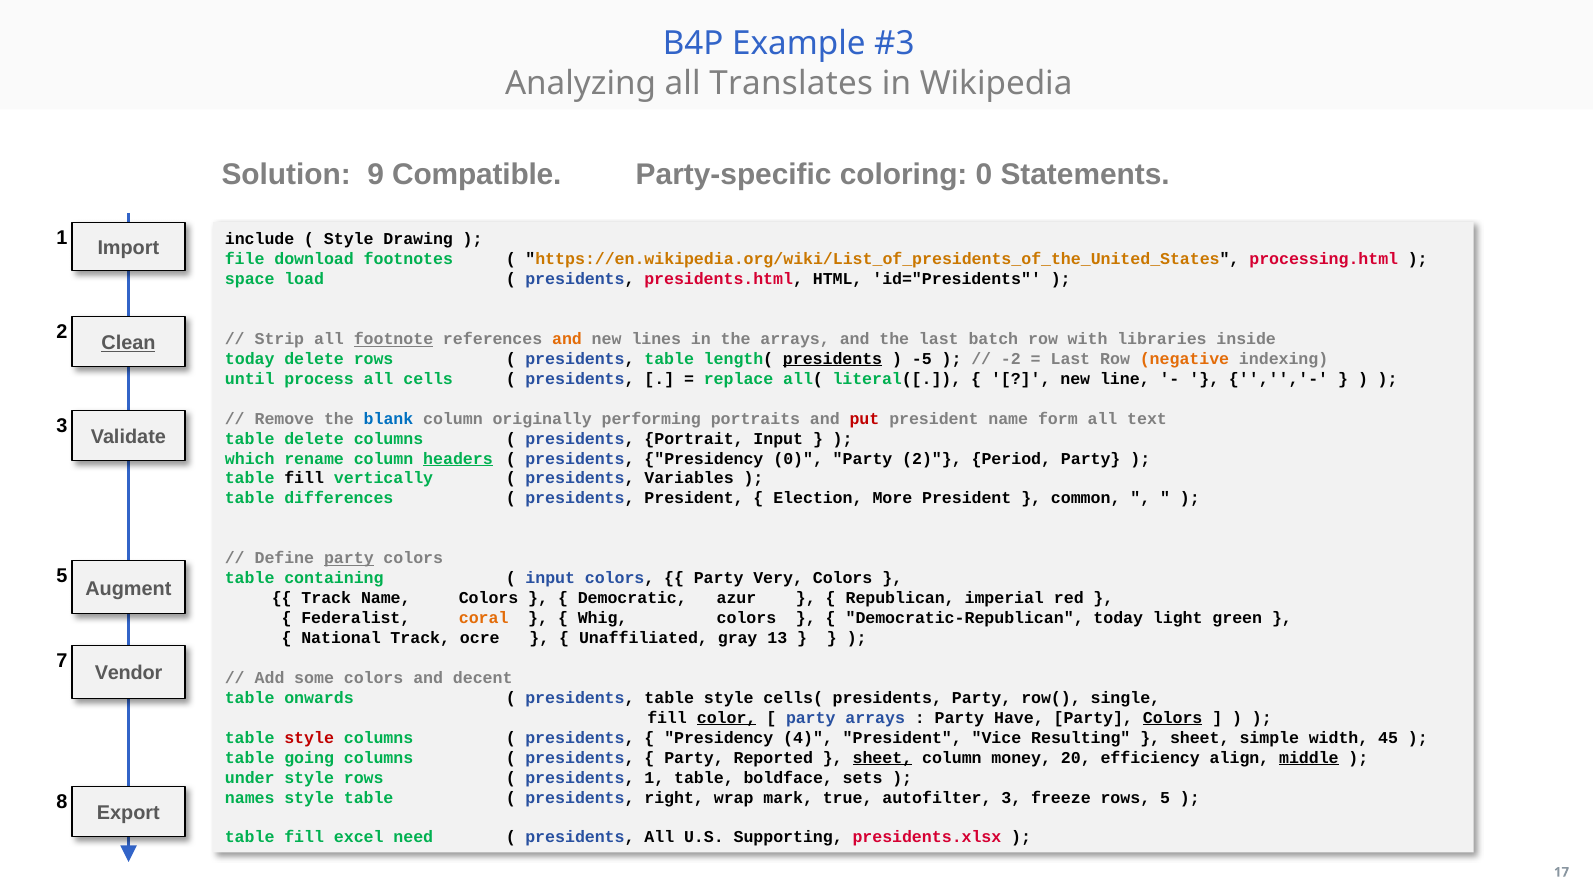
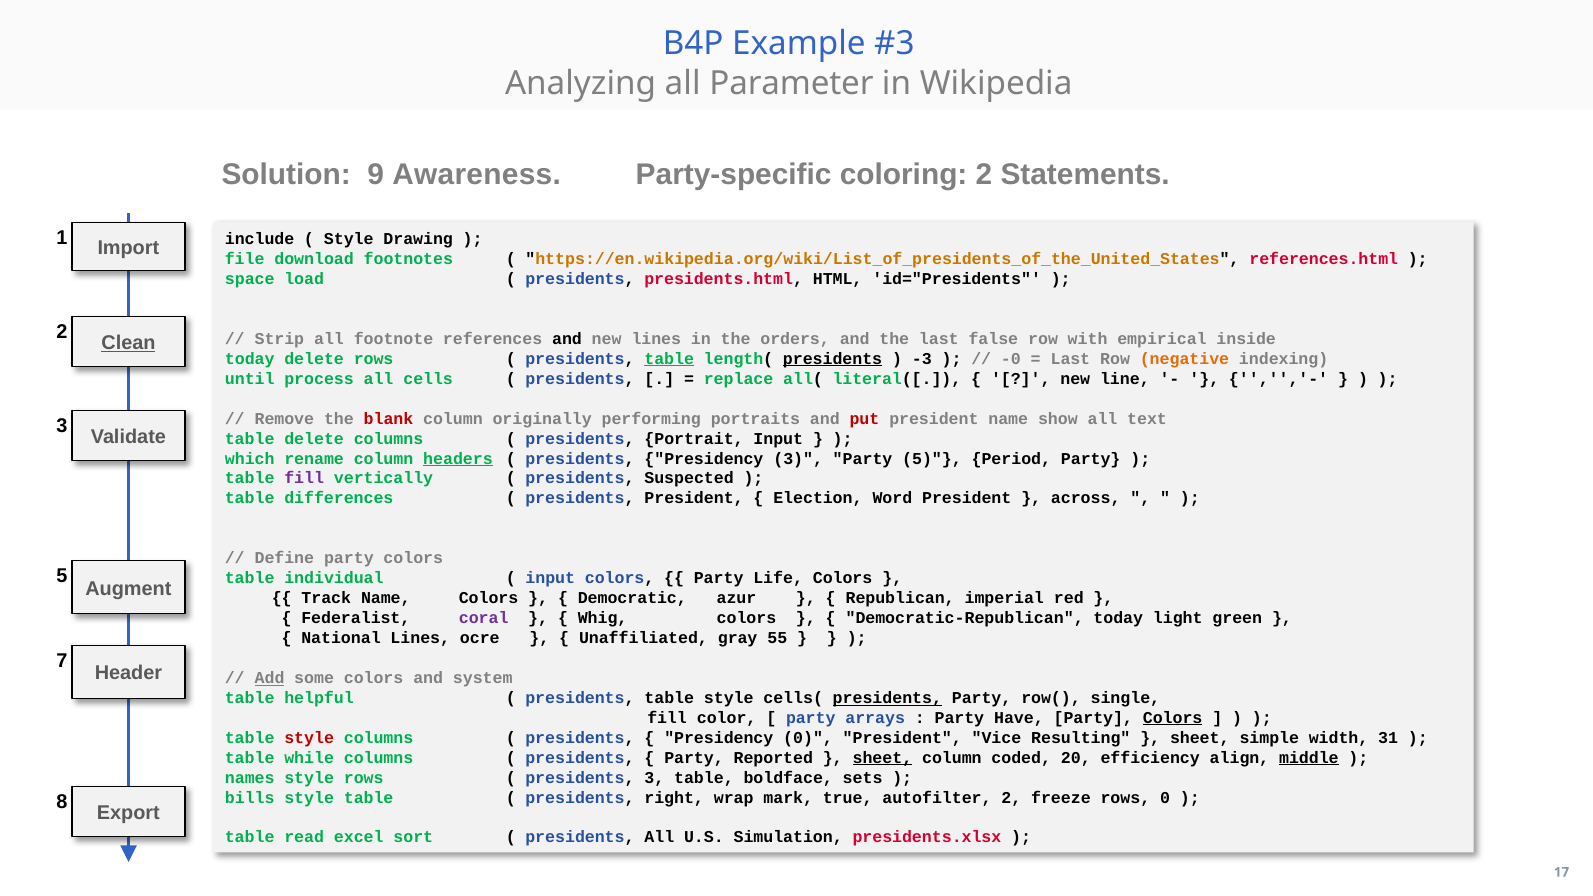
Translates: Translates -> Parameter
Compatible: Compatible -> Awareness
coloring 0: 0 -> 2
processing.html: processing.html -> references.html
footnote underline: present -> none
and at (567, 339) colour: orange -> black
the arrays: arrays -> orders
batch: batch -> false
libraries: libraries -> empirical
table at (669, 359) underline: none -> present
-5: -5 -> -3
-2: -2 -> -0
blank colour: blue -> red
form: form -> show
Presidency 0: 0 -> 3
Party 2: 2 -> 5
fill at (304, 479) colour: black -> purple
Variables: Variables -> Suspected
More: More -> Word
common: common -> across
party at (349, 558) underline: present -> none
containing: containing -> individual
Very: Very -> Life
coral colour: orange -> purple
National Track: Track -> Lines
13: 13 -> 55
Vendor: Vendor -> Header
Add underline: none -> present
decent: decent -> system
onwards: onwards -> helpful
presidents at (887, 698) underline: none -> present
color underline: present -> none
Presidency 4: 4 -> 0
45: 45 -> 31
going: going -> while
money: money -> coded
under: under -> names
presidents 1: 1 -> 3
names: names -> bills
autofilter 3: 3 -> 2
rows 5: 5 -> 0
fill at (304, 838): fill -> read
need: need -> sort
Supporting: Supporting -> Simulation
